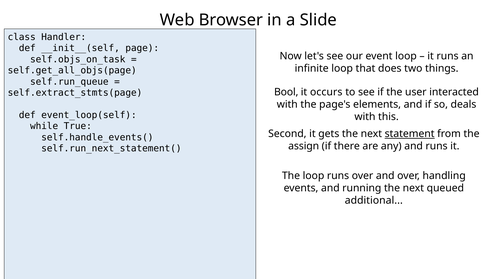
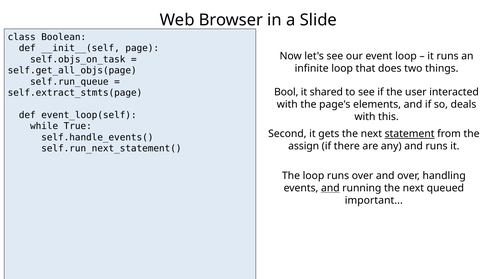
Handler: Handler -> Boolean
occurs: occurs -> shared
and at (330, 188) underline: none -> present
additional: additional -> important
